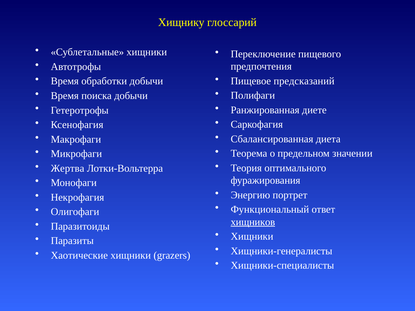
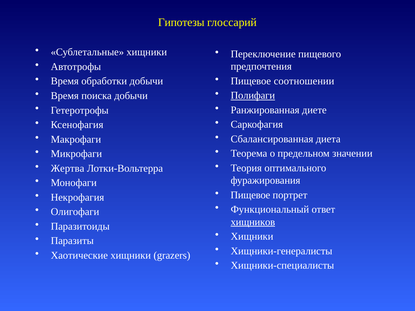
Хищнику: Хищнику -> Гипотезы
предсказаний: предсказаний -> соотношении
Полифаги underline: none -> present
Энергию at (250, 195): Энергию -> Пищевое
